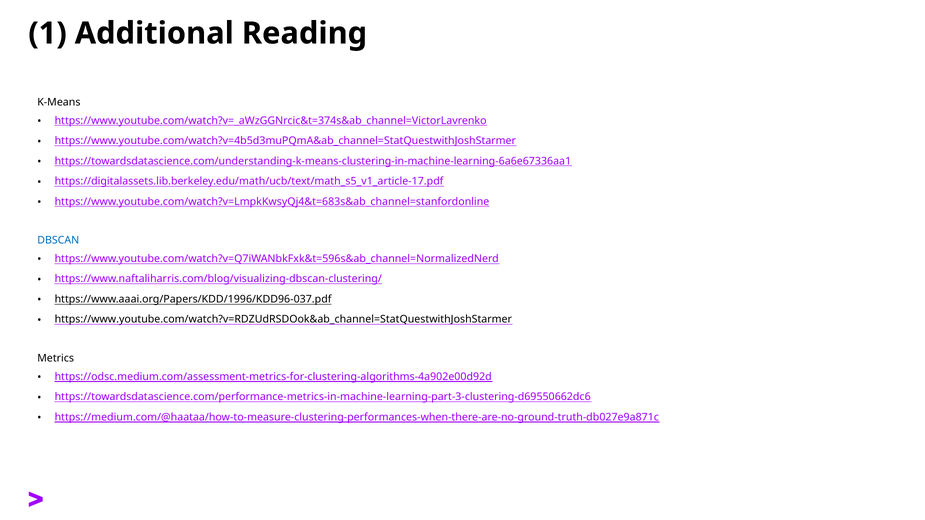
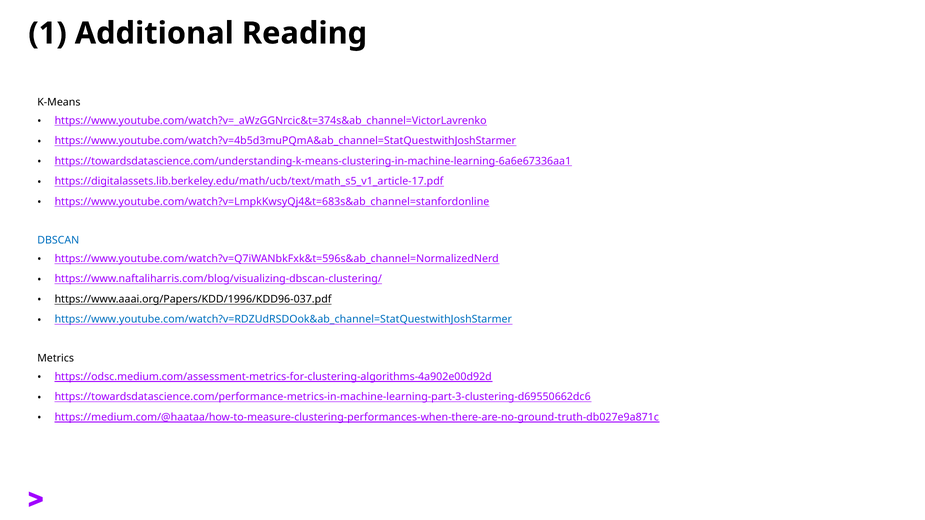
https://www.youtube.com/watch?v=RDZUdRSDOok&ab_channel=StatQuestwithJoshStarmer colour: black -> blue
